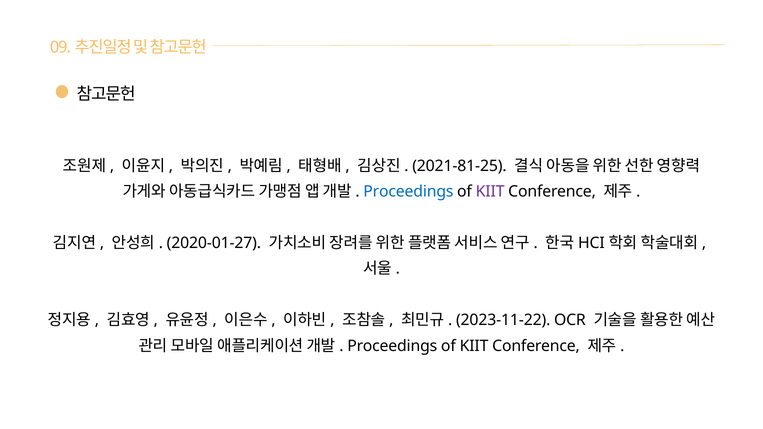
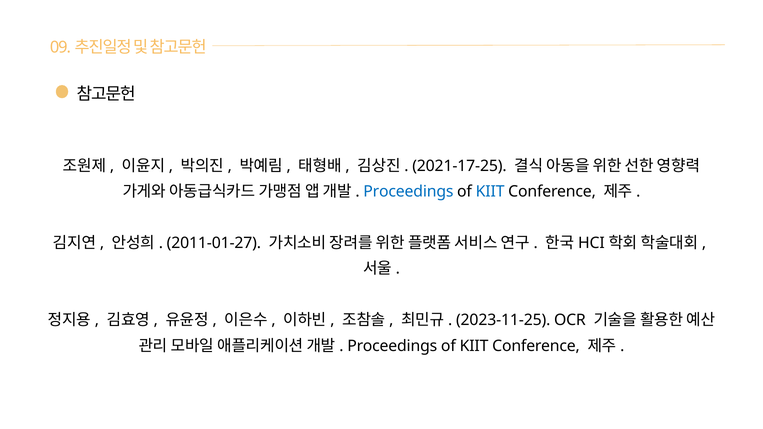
2021-81-25: 2021-81-25 -> 2021-17-25
KIIT at (490, 192) colour: purple -> blue
2020-01-27: 2020-01-27 -> 2011-01-27
2023-11-22: 2023-11-22 -> 2023-11-25
